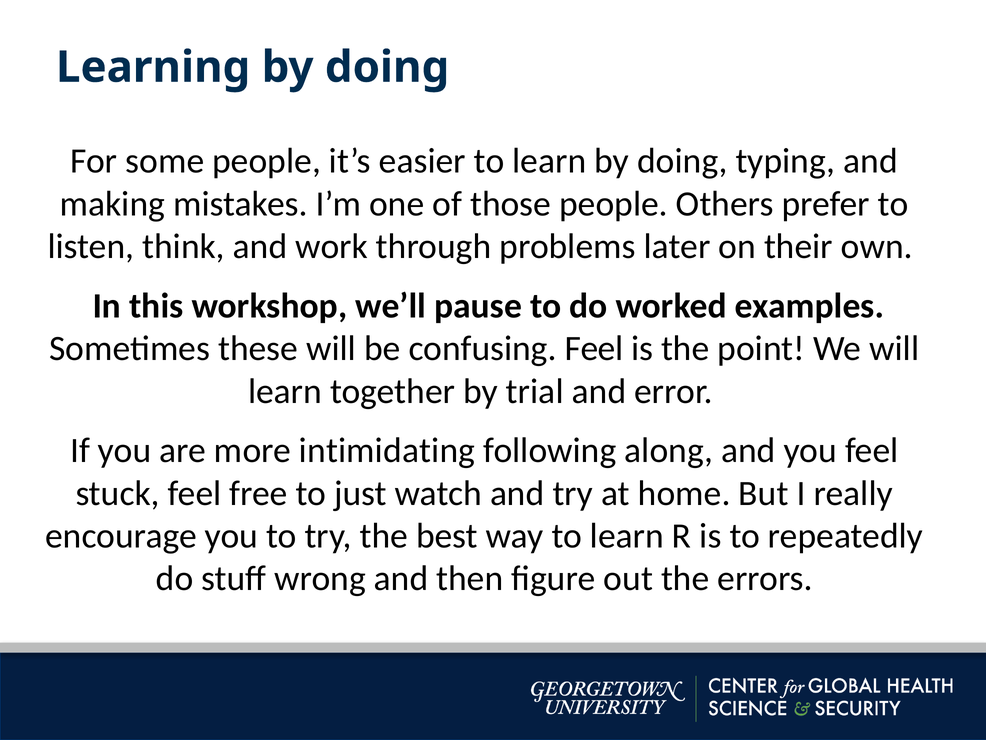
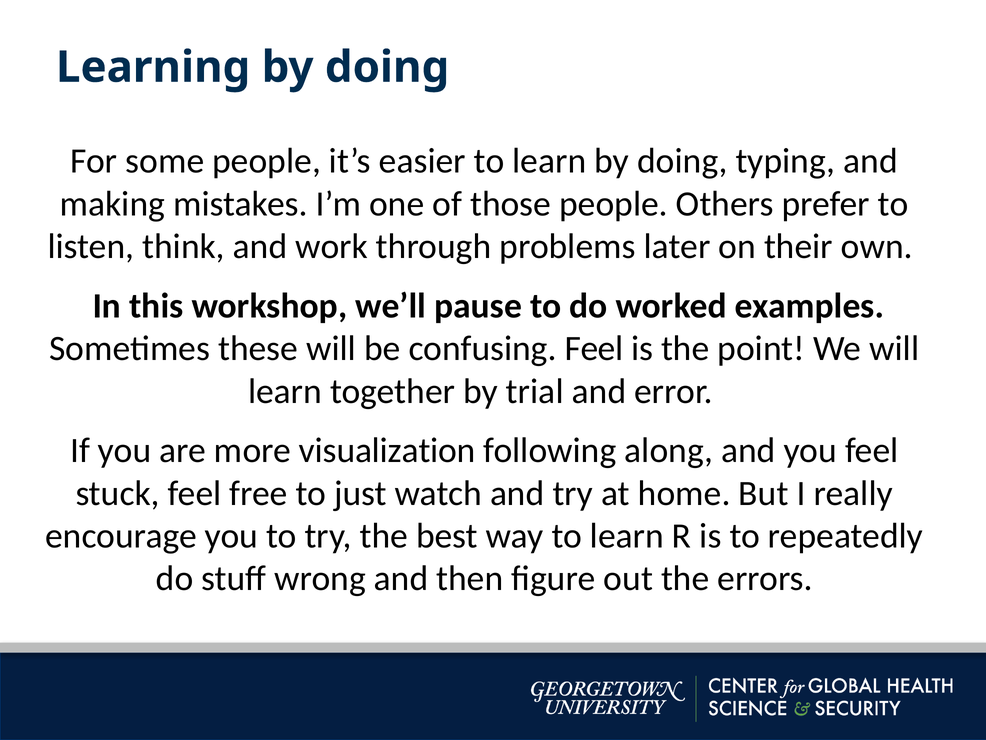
intimidating: intimidating -> visualization
